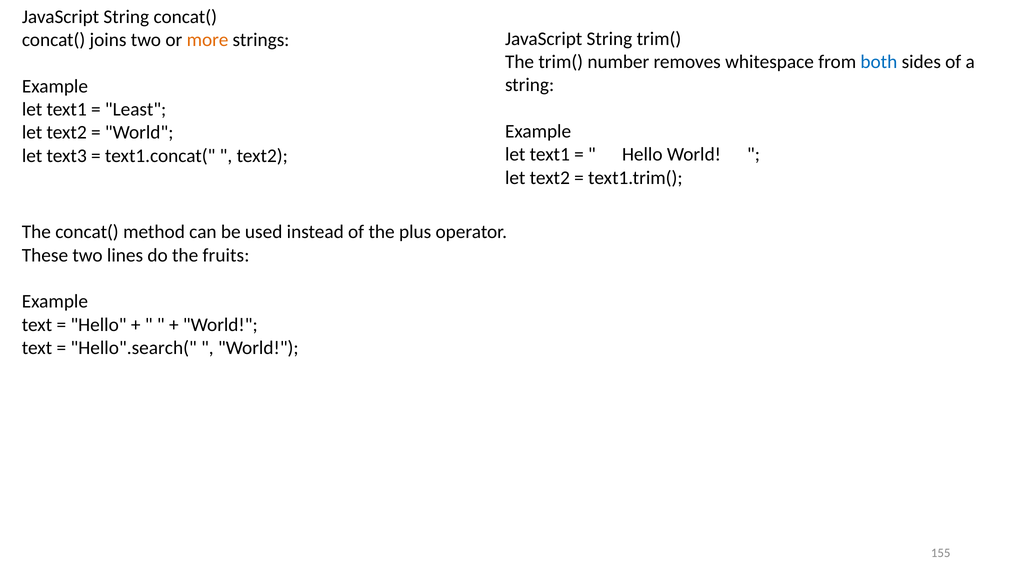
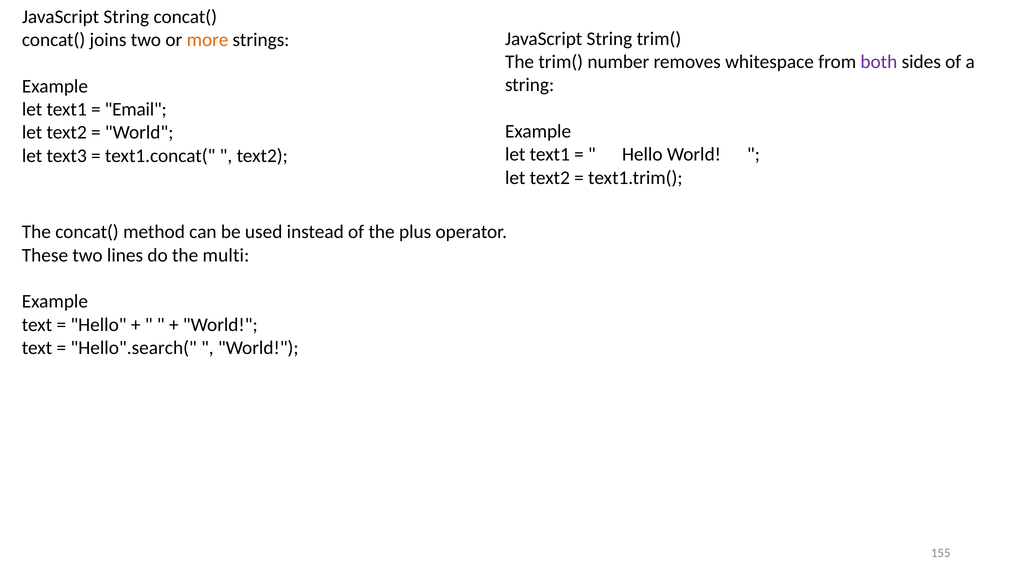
both colour: blue -> purple
Least: Least -> Email
fruits: fruits -> multi
